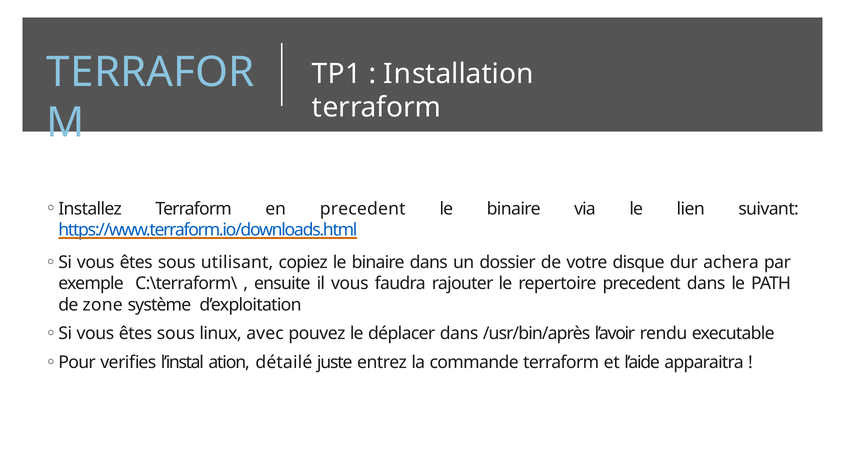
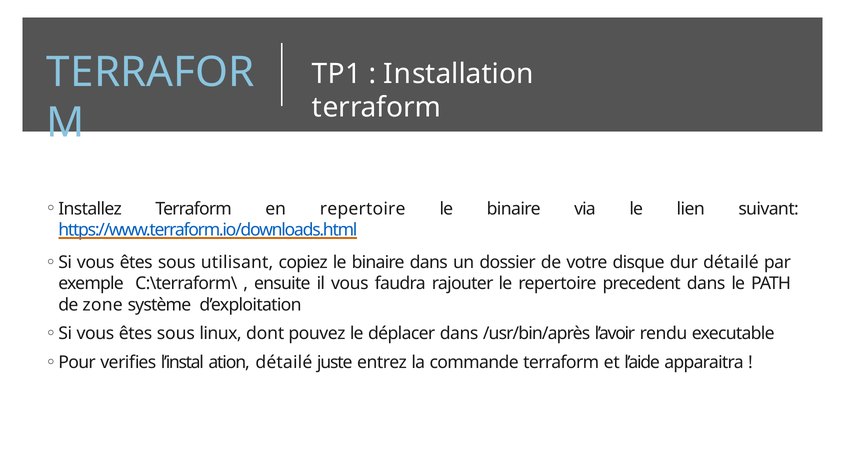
en precedent: precedent -> repertoire
dur achera: achera -> détailé
avec: avec -> dont
